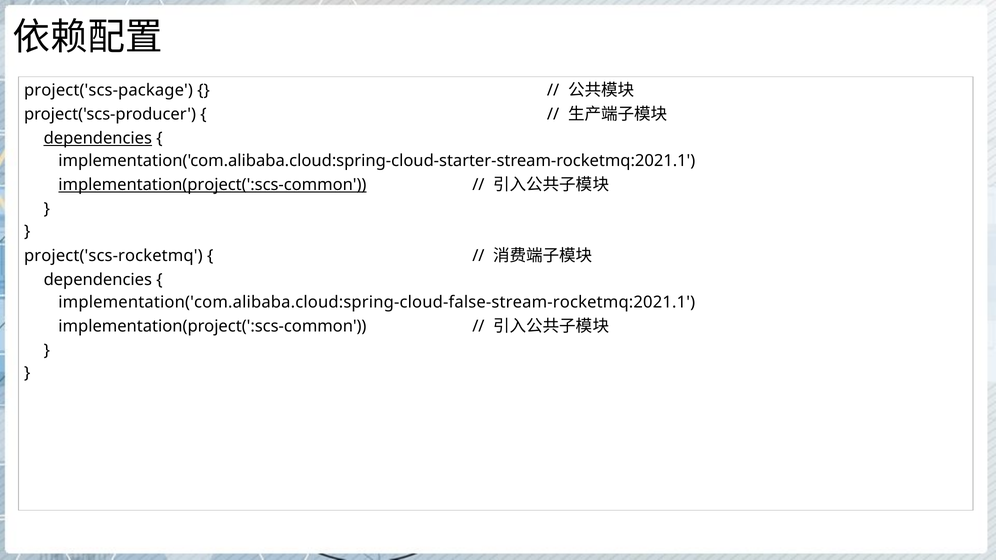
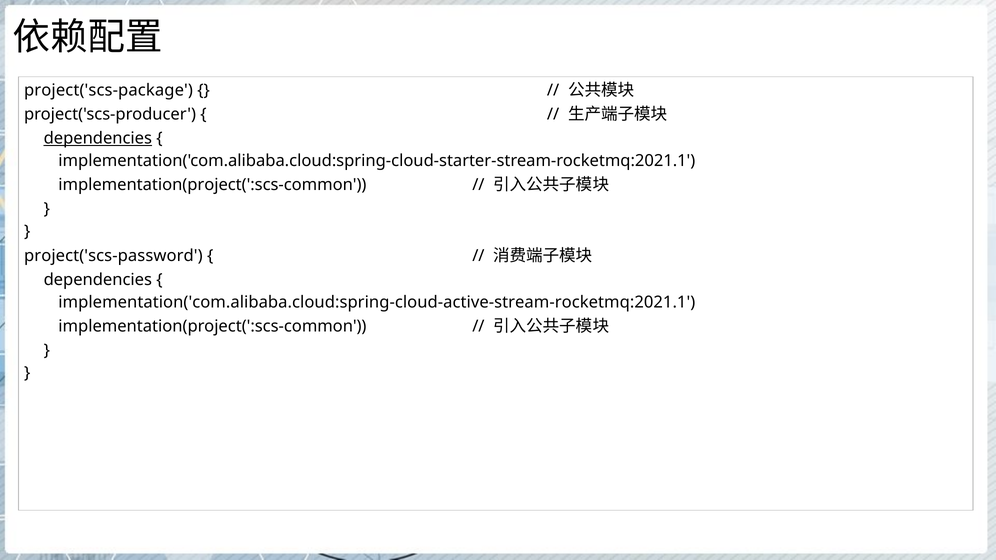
implementation(project(':scs-common at (212, 185) underline: present -> none
project('scs-rocketmq: project('scs-rocketmq -> project('scs-password
implementation('com.alibaba.cloud:spring-cloud-false-stream-rocketmq:2021.1: implementation('com.alibaba.cloud:spring-cloud-false-stream-rocketmq:2021.1 -> implementation('com.alibaba.cloud:spring-cloud-active-stream-rocketmq:2021.1
